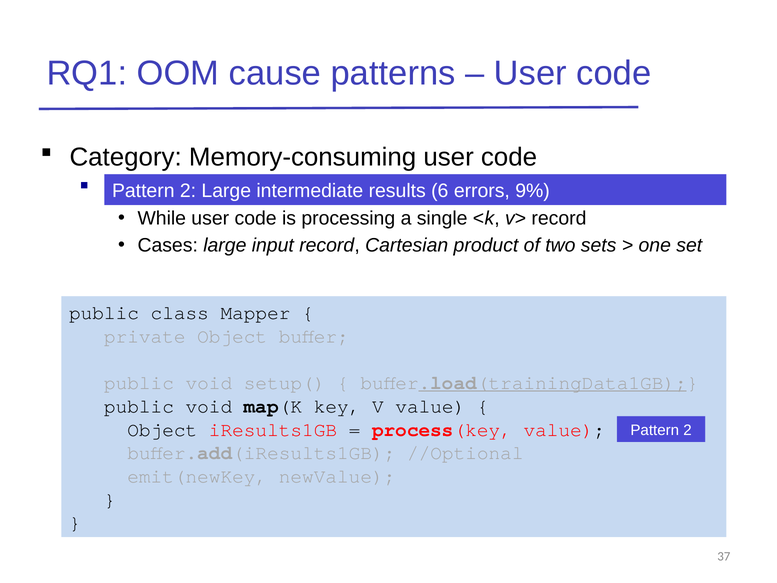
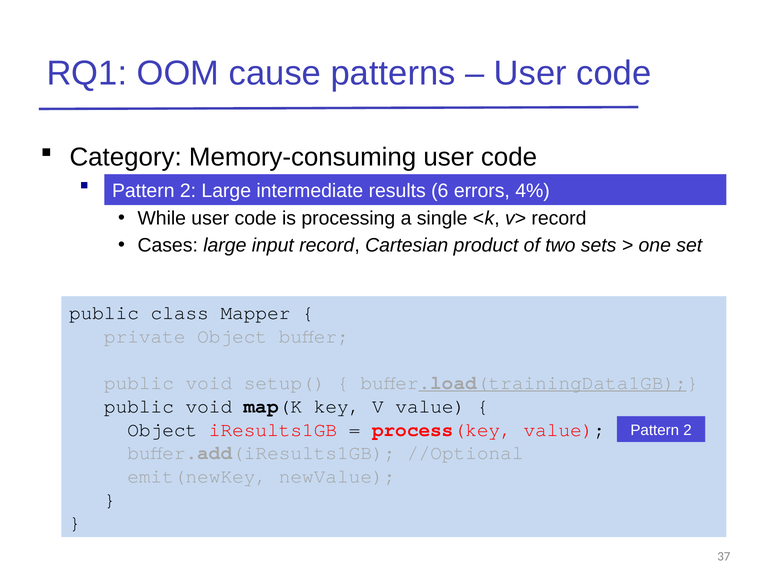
9%: 9% -> 4%
